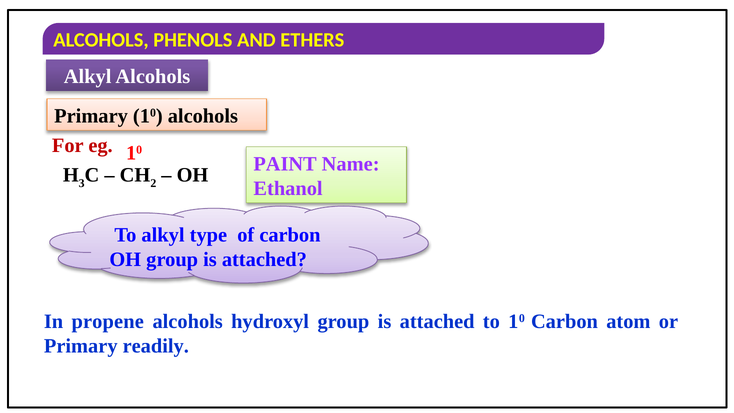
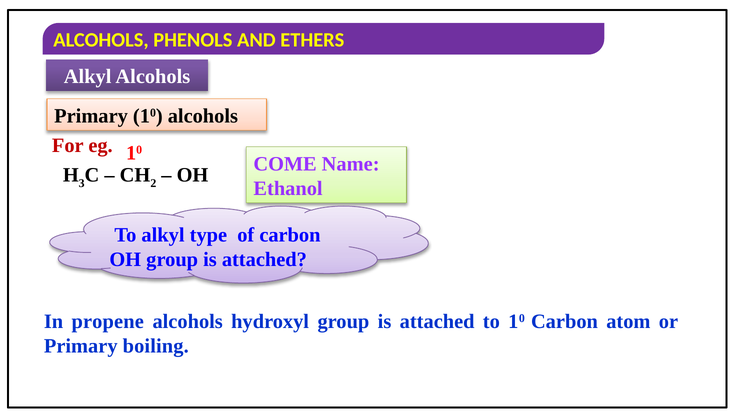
PAINT: PAINT -> COME
readily: readily -> boiling
